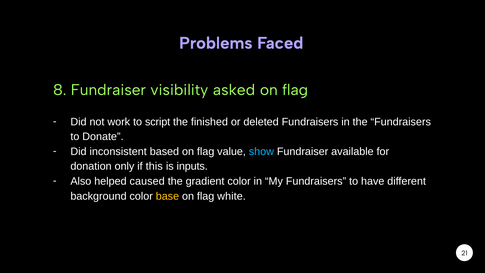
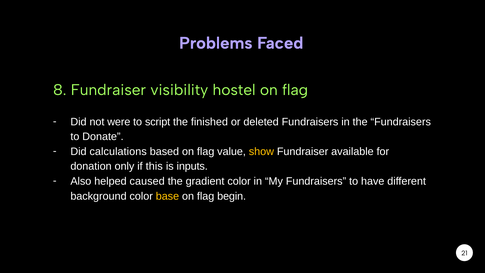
asked: asked -> hostel
work: work -> were
inconsistent: inconsistent -> calculations
show colour: light blue -> yellow
white: white -> begin
